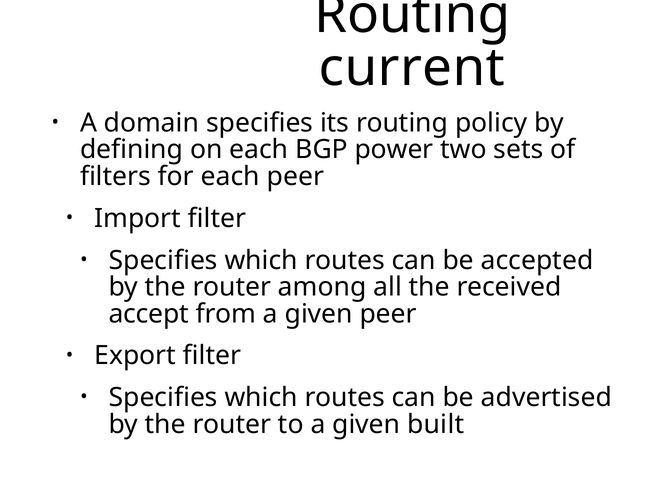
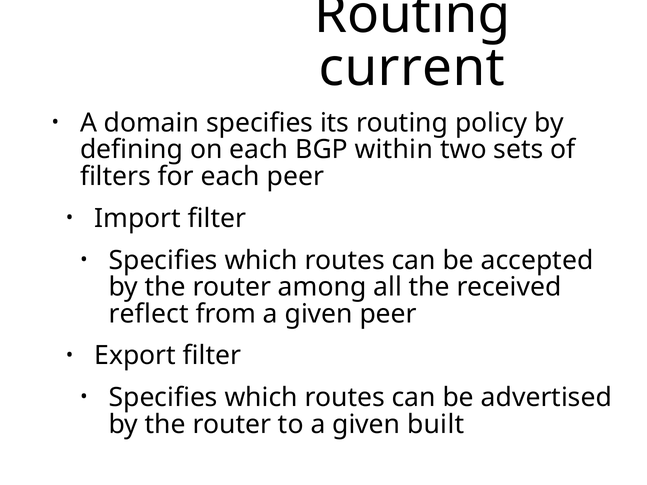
power: power -> within
accept: accept -> reflect
